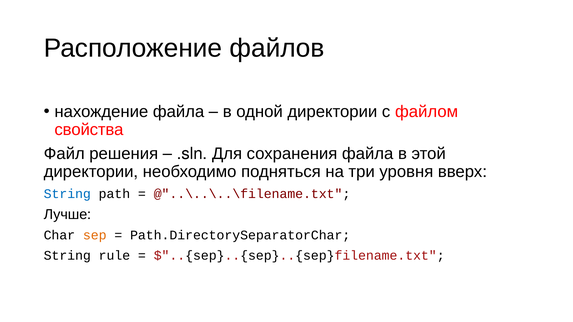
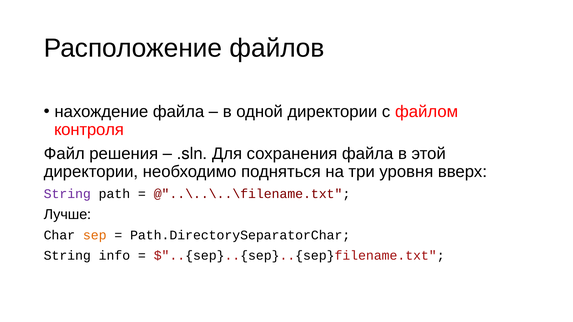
свойства: свойства -> контроля
String at (67, 194) colour: blue -> purple
rule: rule -> info
